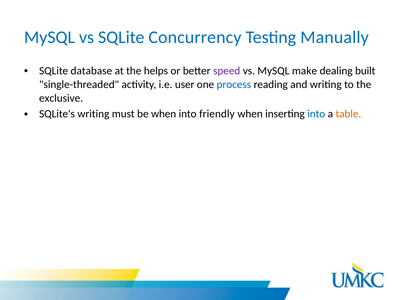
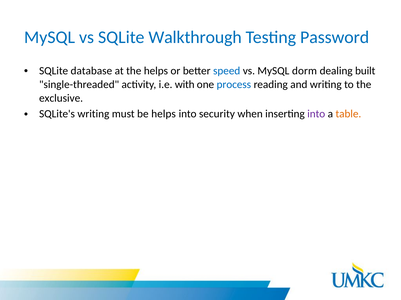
Concurrency: Concurrency -> Walkthrough
Manually: Manually -> Password
speed colour: purple -> blue
make: make -> dorm
user: user -> with
be when: when -> helps
friendly: friendly -> security
into at (316, 114) colour: blue -> purple
